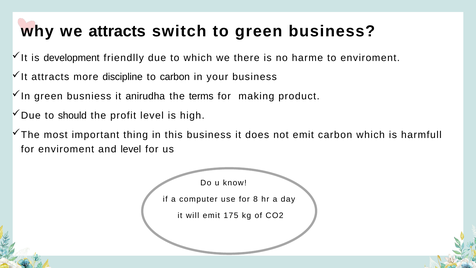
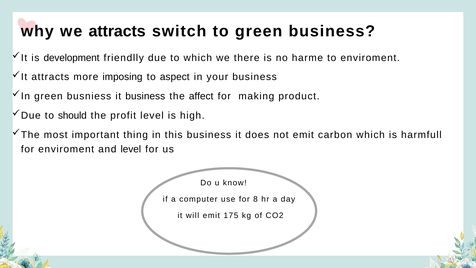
discipline: discipline -> imposing
to carbon: carbon -> aspect
it anirudha: anirudha -> business
terms: terms -> affect
